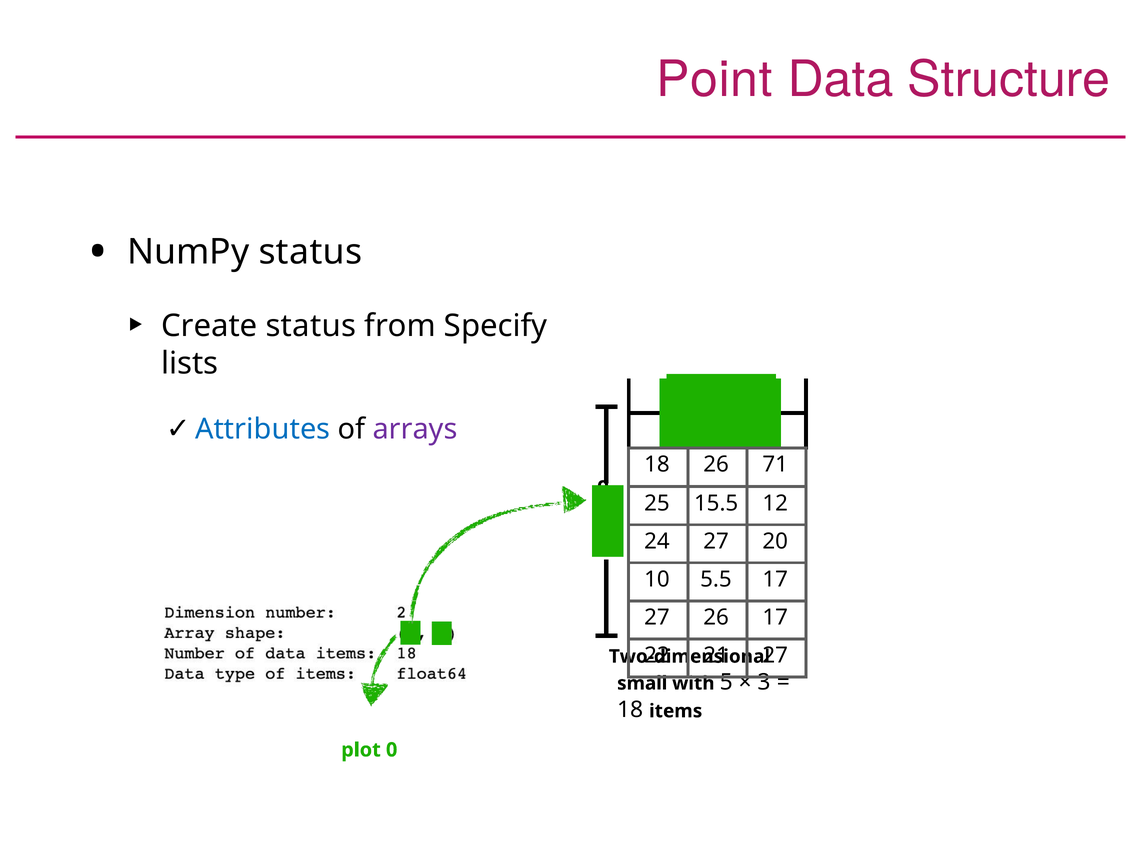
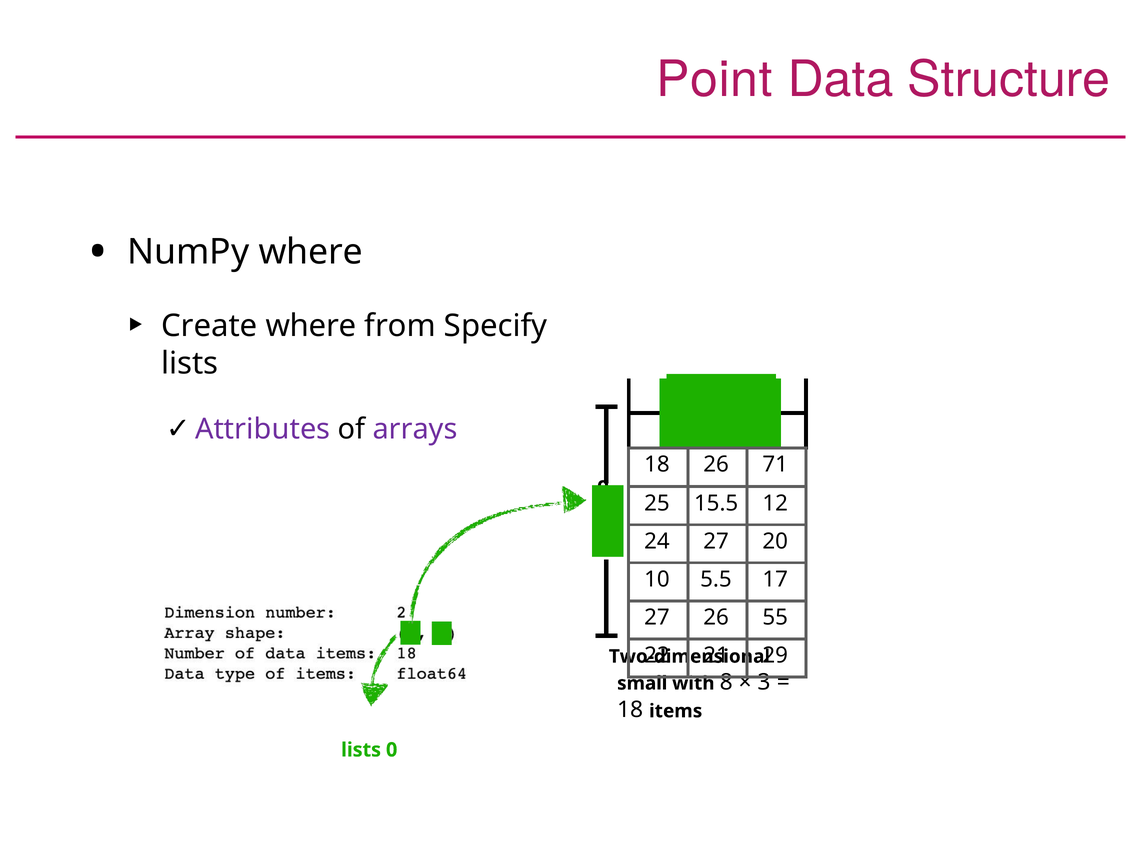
NumPy status: status -> where
Create status: status -> where
Attributes colour: blue -> purple
26 17: 17 -> 55
27 at (775, 655): 27 -> 29
5: 5 -> 8
plot at (361, 750): plot -> lists
